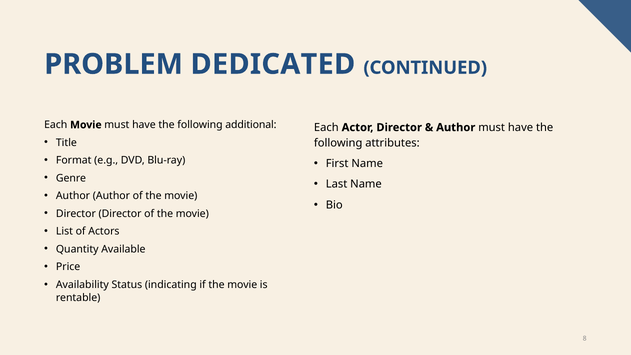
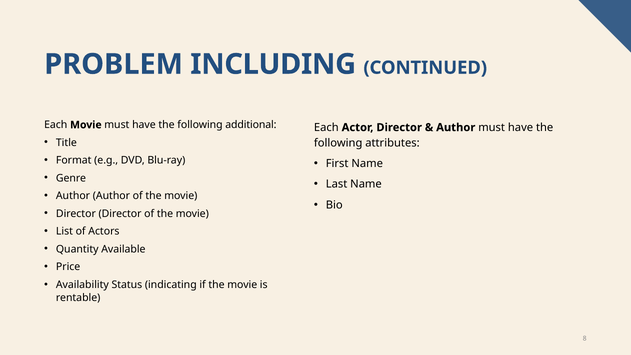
DEDICATED: DEDICATED -> INCLUDING
